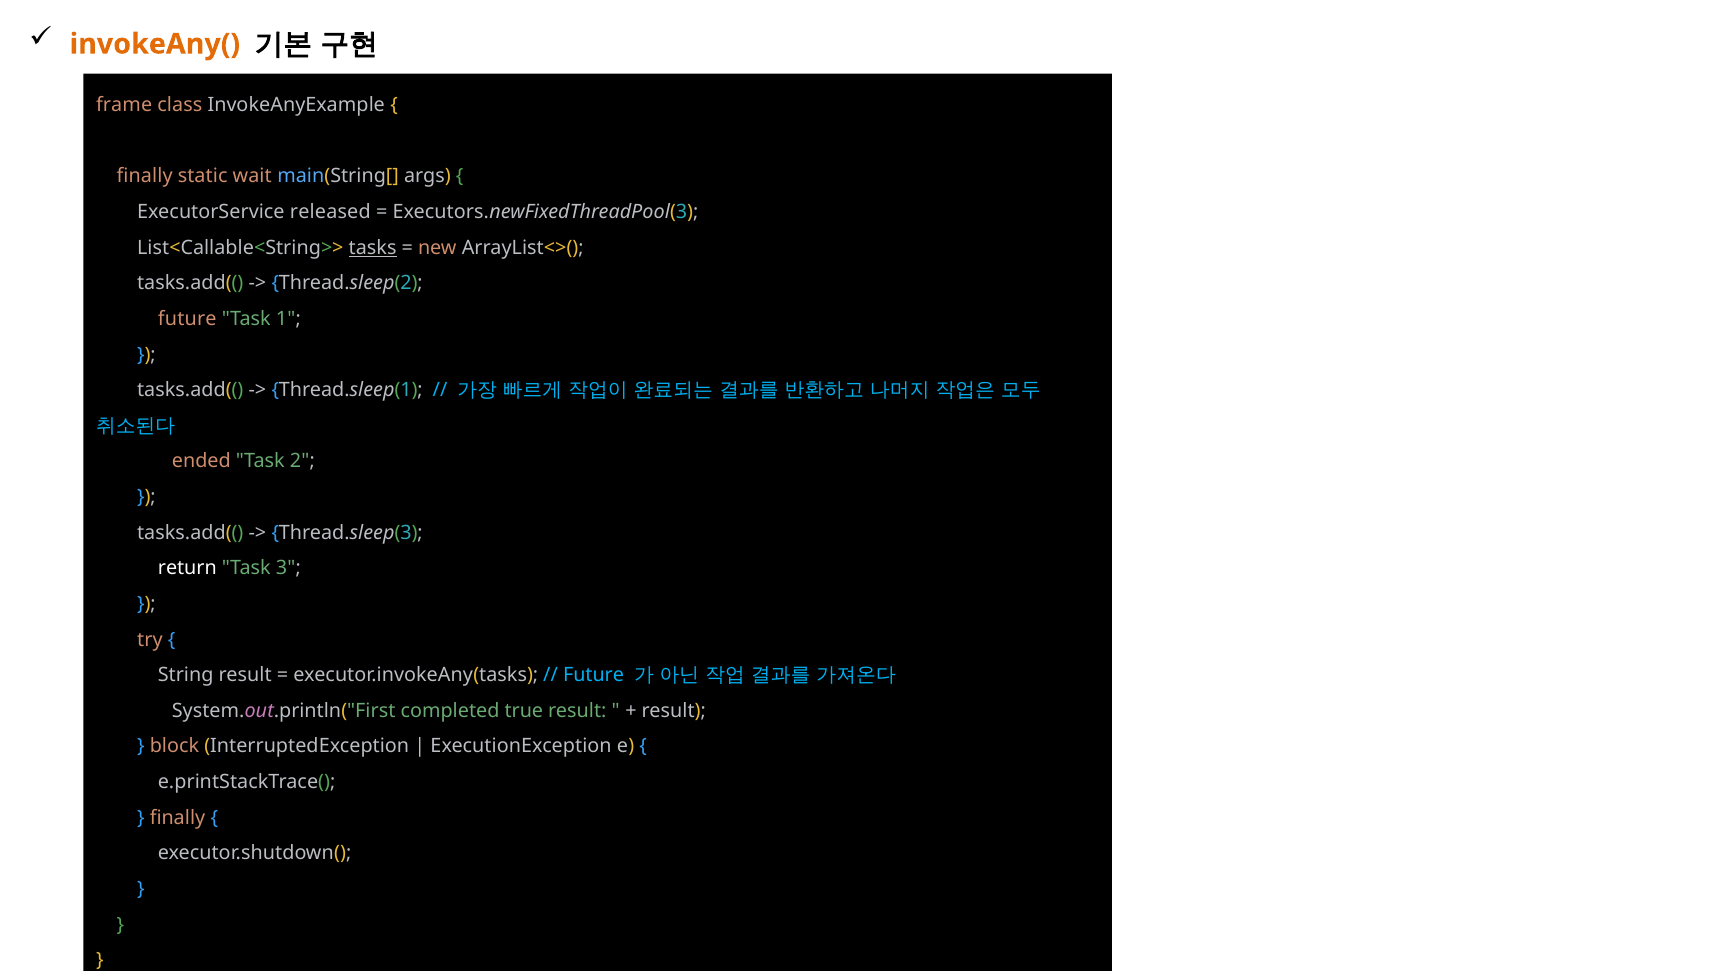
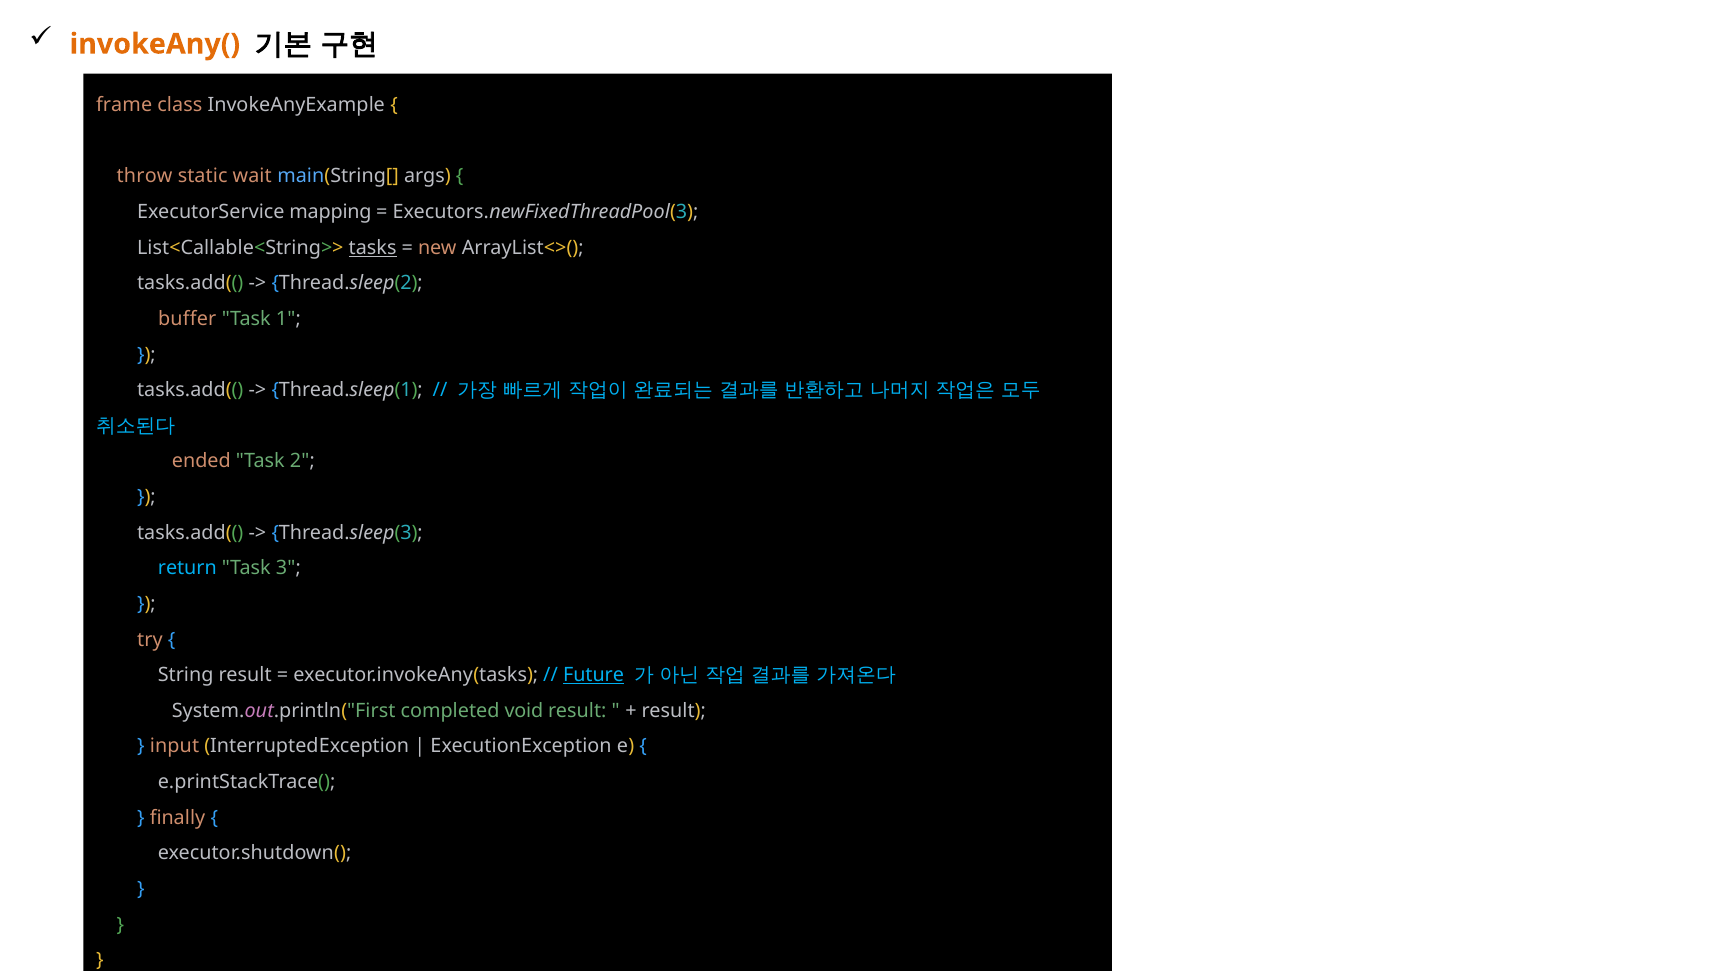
finally at (145, 176): finally -> throw
released: released -> mapping
future at (187, 319): future -> buffer
return colour: white -> light blue
Future at (594, 675) underline: none -> present
true: true -> void
block: block -> input
